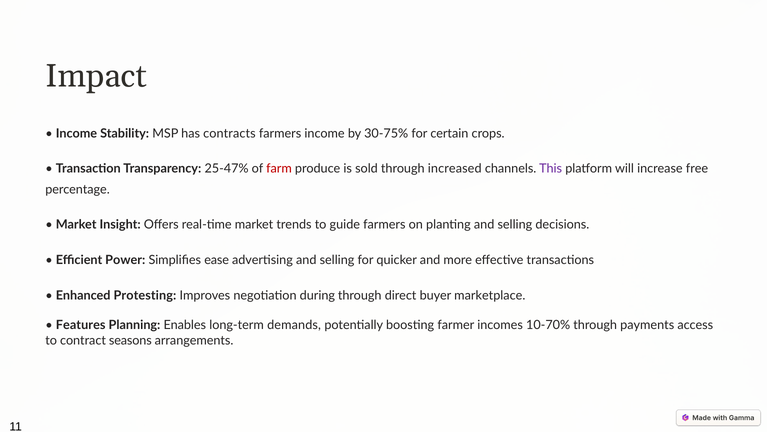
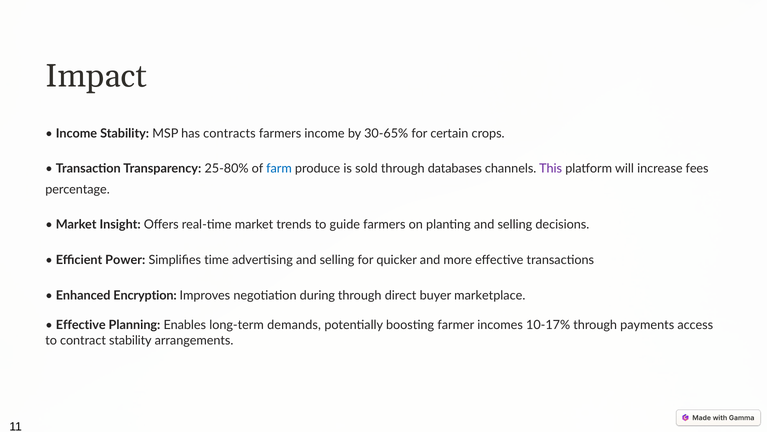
30-75%: 30-75% -> 30-65%
25-47%: 25-47% -> 25-80%
farm colour: red -> blue
increased: increased -> databases
free: free -> fees
ease: ease -> time
Protesting: Protesting -> Encryption
Features at (81, 325): Features -> Effective
10-70%: 10-70% -> 10-17%
contract seasons: seasons -> stability
